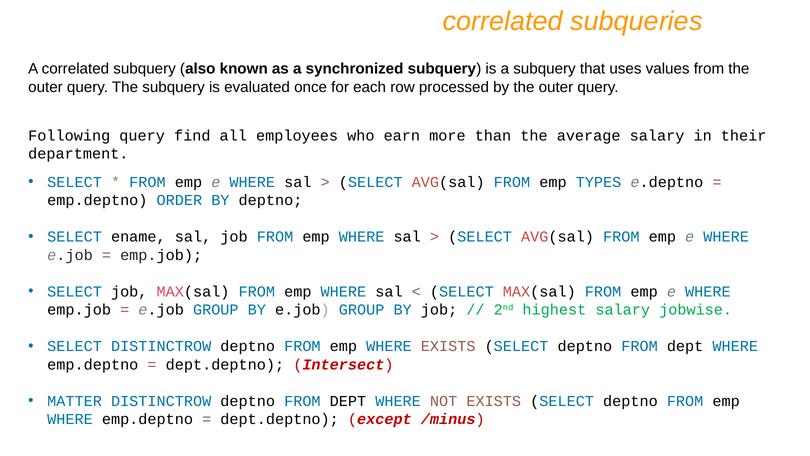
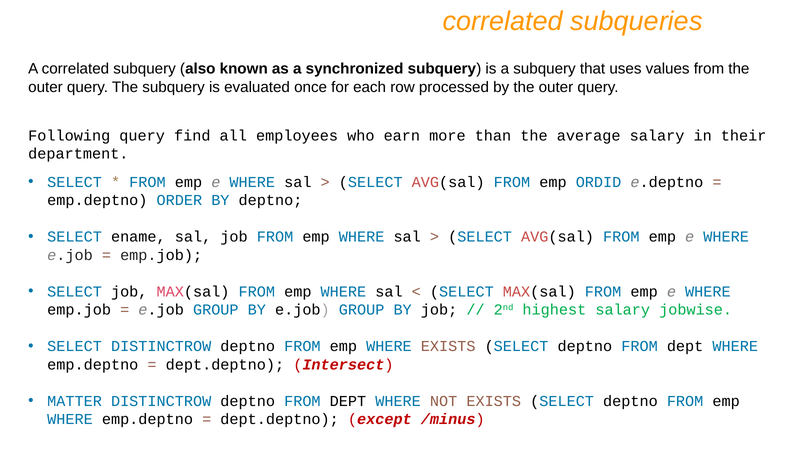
TYPES: TYPES -> ORDID
